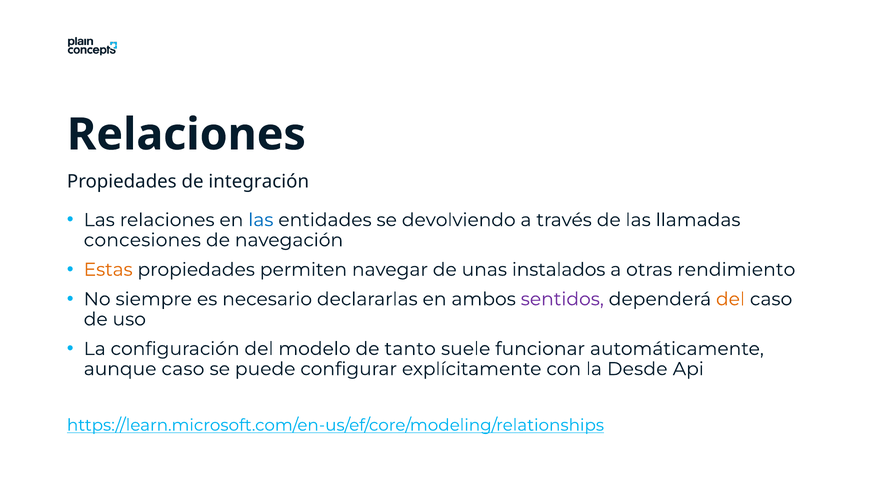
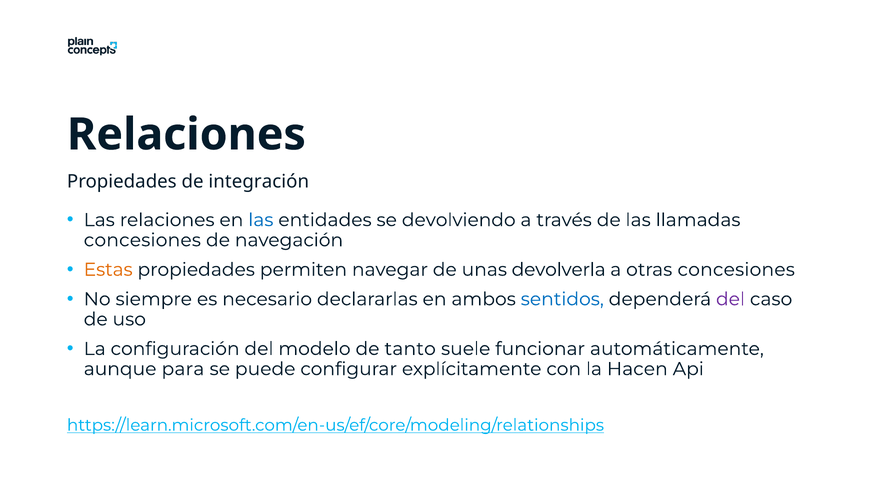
instalados: instalados -> devolverla
otras rendimiento: rendimiento -> concesiones
sentidos colour: purple -> blue
del at (730, 299) colour: orange -> purple
aunque caso: caso -> para
Desde: Desde -> Hacen
